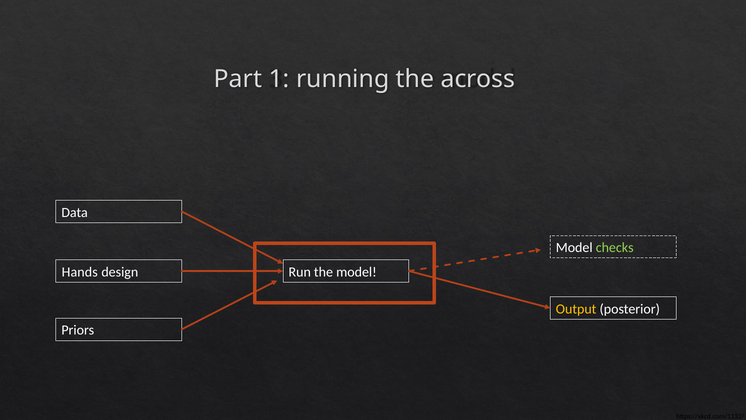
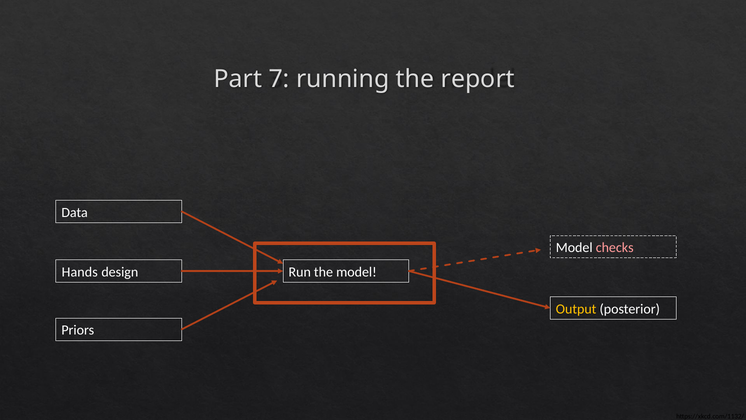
1: 1 -> 7
across: across -> report
checks colour: light green -> pink
